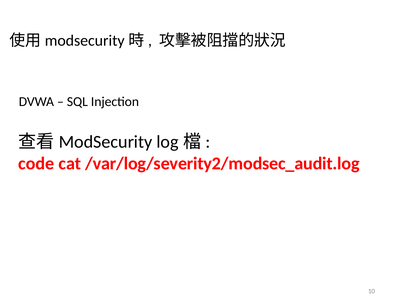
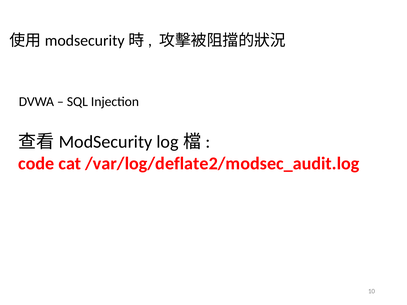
/var/log/severity2/modsec_audit.log: /var/log/severity2/modsec_audit.log -> /var/log/deflate2/modsec_audit.log
